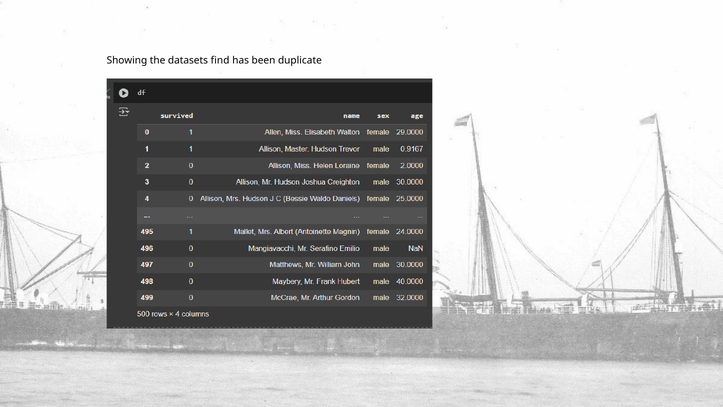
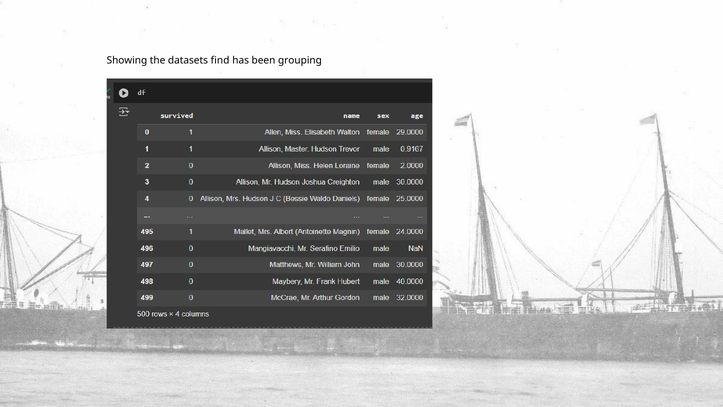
duplicate: duplicate -> grouping
